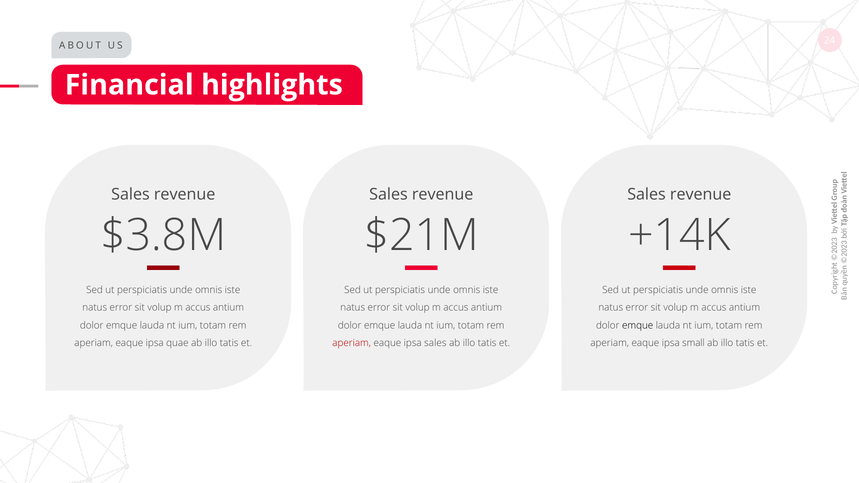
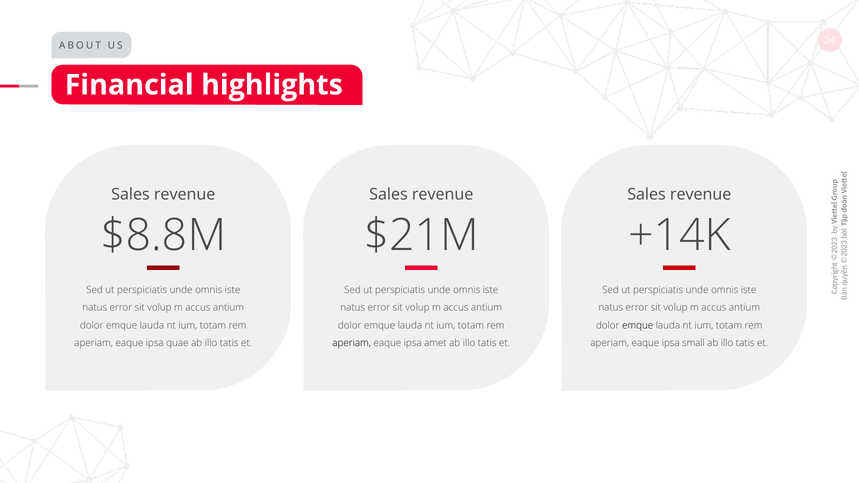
$3.8M: $3.8M -> $8.8M
aperiam at (352, 343) colour: red -> black
ipsa sales: sales -> amet
